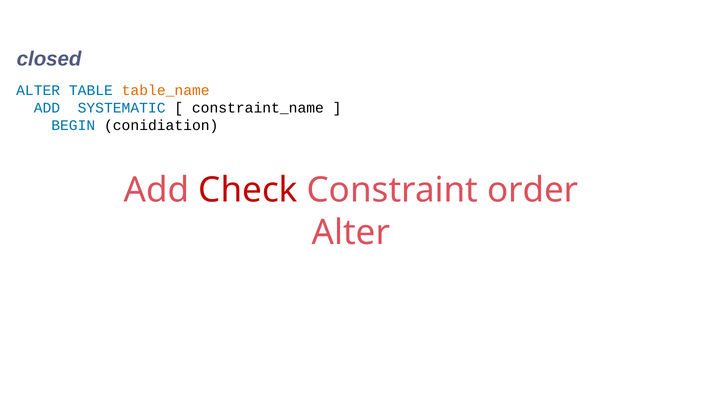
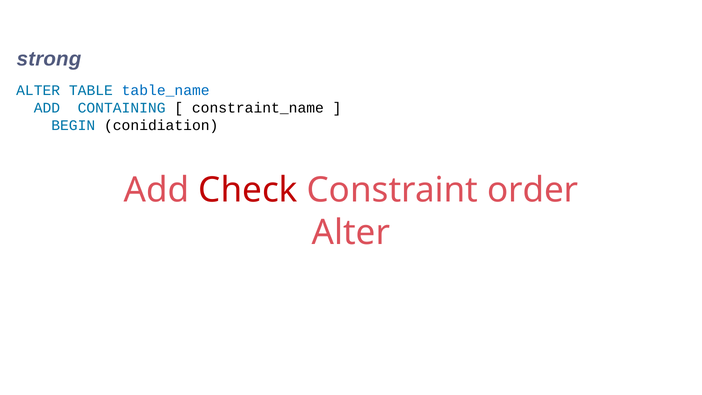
closed: closed -> strong
table_name colour: orange -> blue
SYSTEMATIC: SYSTEMATIC -> CONTAINING
